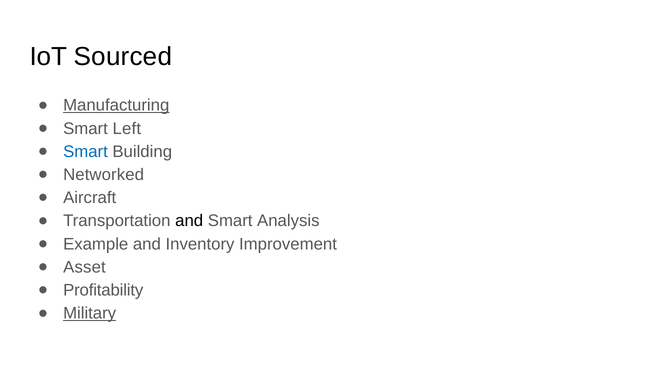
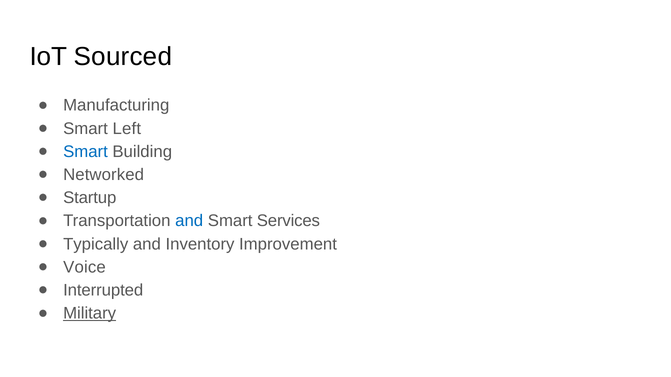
Manufacturing underline: present -> none
Aircraft: Aircraft -> Startup
and at (189, 221) colour: black -> blue
Analysis: Analysis -> Services
Example: Example -> Typically
Asset: Asset -> Voice
Profitability: Profitability -> Interrupted
